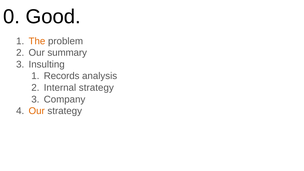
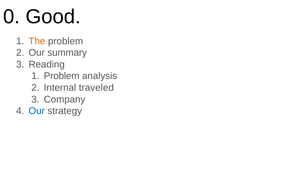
Insulting: Insulting -> Reading
Records at (62, 76): Records -> Problem
Internal strategy: strategy -> traveled
Our at (37, 111) colour: orange -> blue
